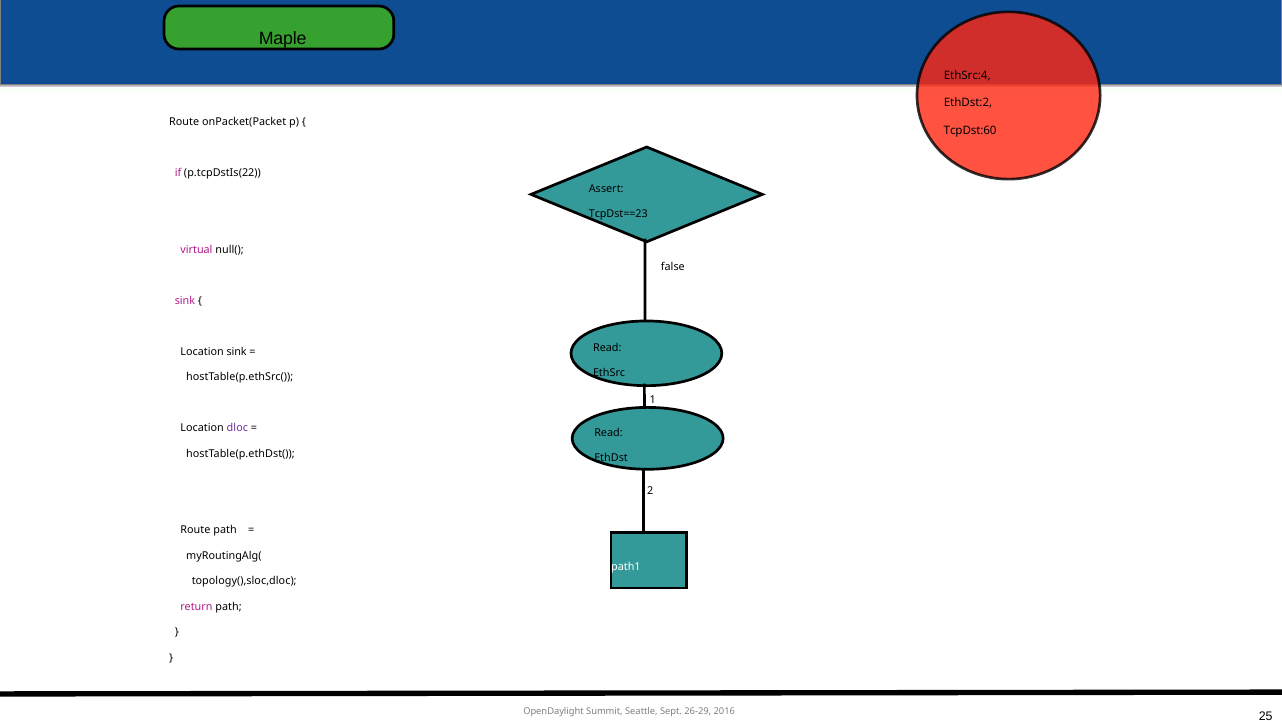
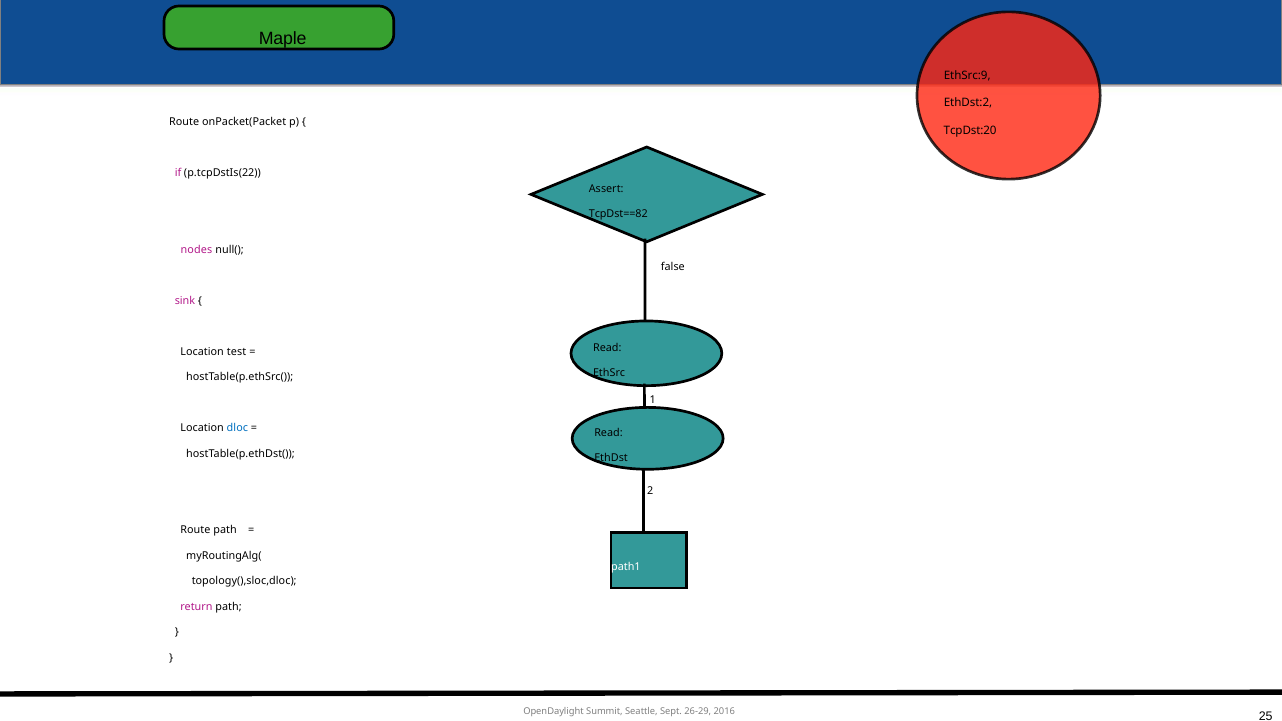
EthSrc:4: EthSrc:4 -> EthSrc:9
TcpDst:60: TcpDst:60 -> TcpDst:20
TcpDst==23: TcpDst==23 -> TcpDst==82
virtual: virtual -> nodes
Location sink: sink -> test
dloc colour: purple -> blue
